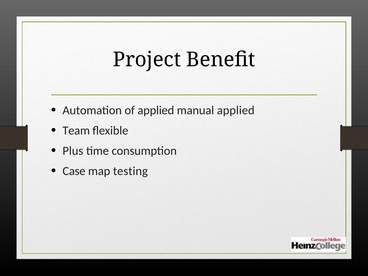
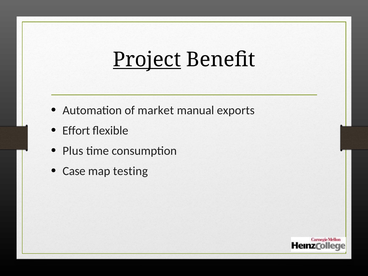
Project underline: none -> present
of applied: applied -> market
manual applied: applied -> exports
Team: Team -> Effort
